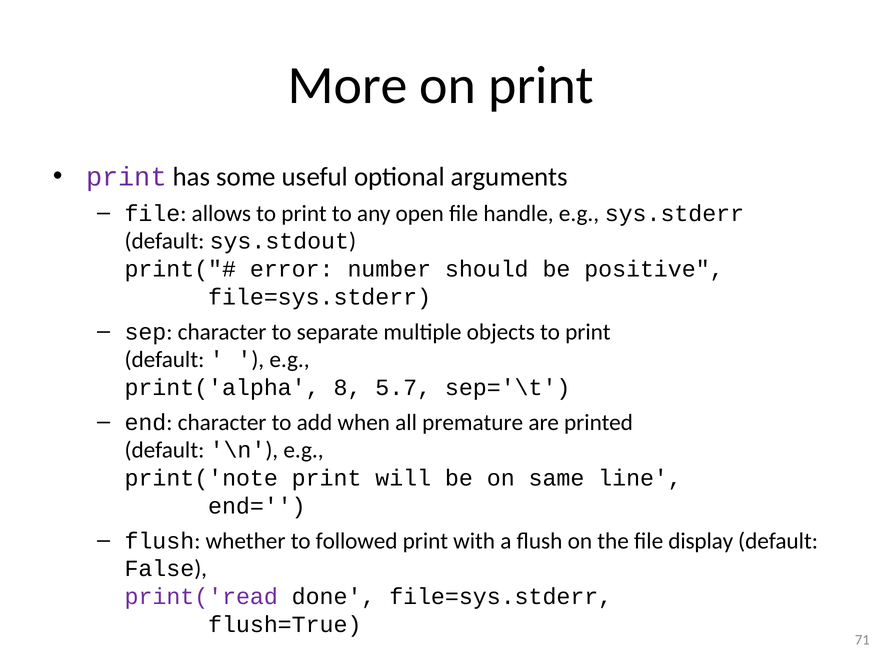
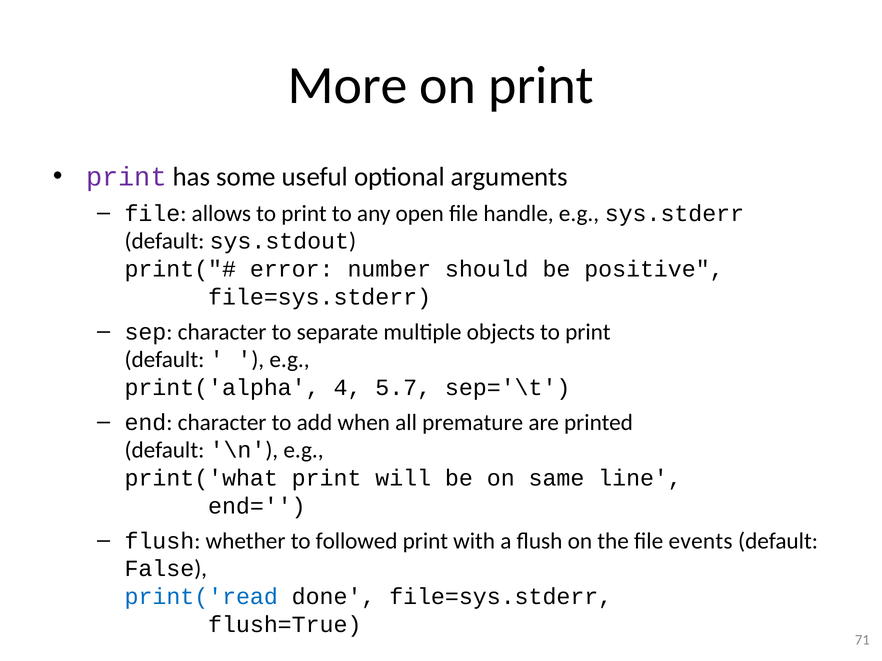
8: 8 -> 4
print('note: print('note -> print('what
display: display -> events
print('read colour: purple -> blue
